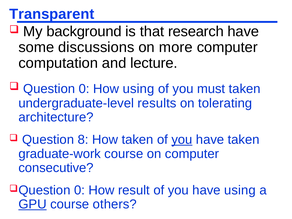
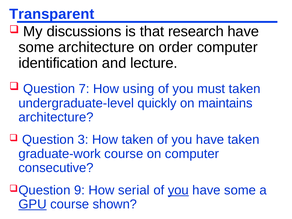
background: background -> discussions
some discussions: discussions -> architecture
more: more -> order
computation: computation -> identification
0 at (84, 89): 0 -> 7
results: results -> quickly
tolerating: tolerating -> maintains
8: 8 -> 3
you at (182, 140) underline: present -> none
0 at (79, 190): 0 -> 9
result: result -> serial
you at (178, 190) underline: none -> present
using at (240, 190): using -> some
others: others -> shown
